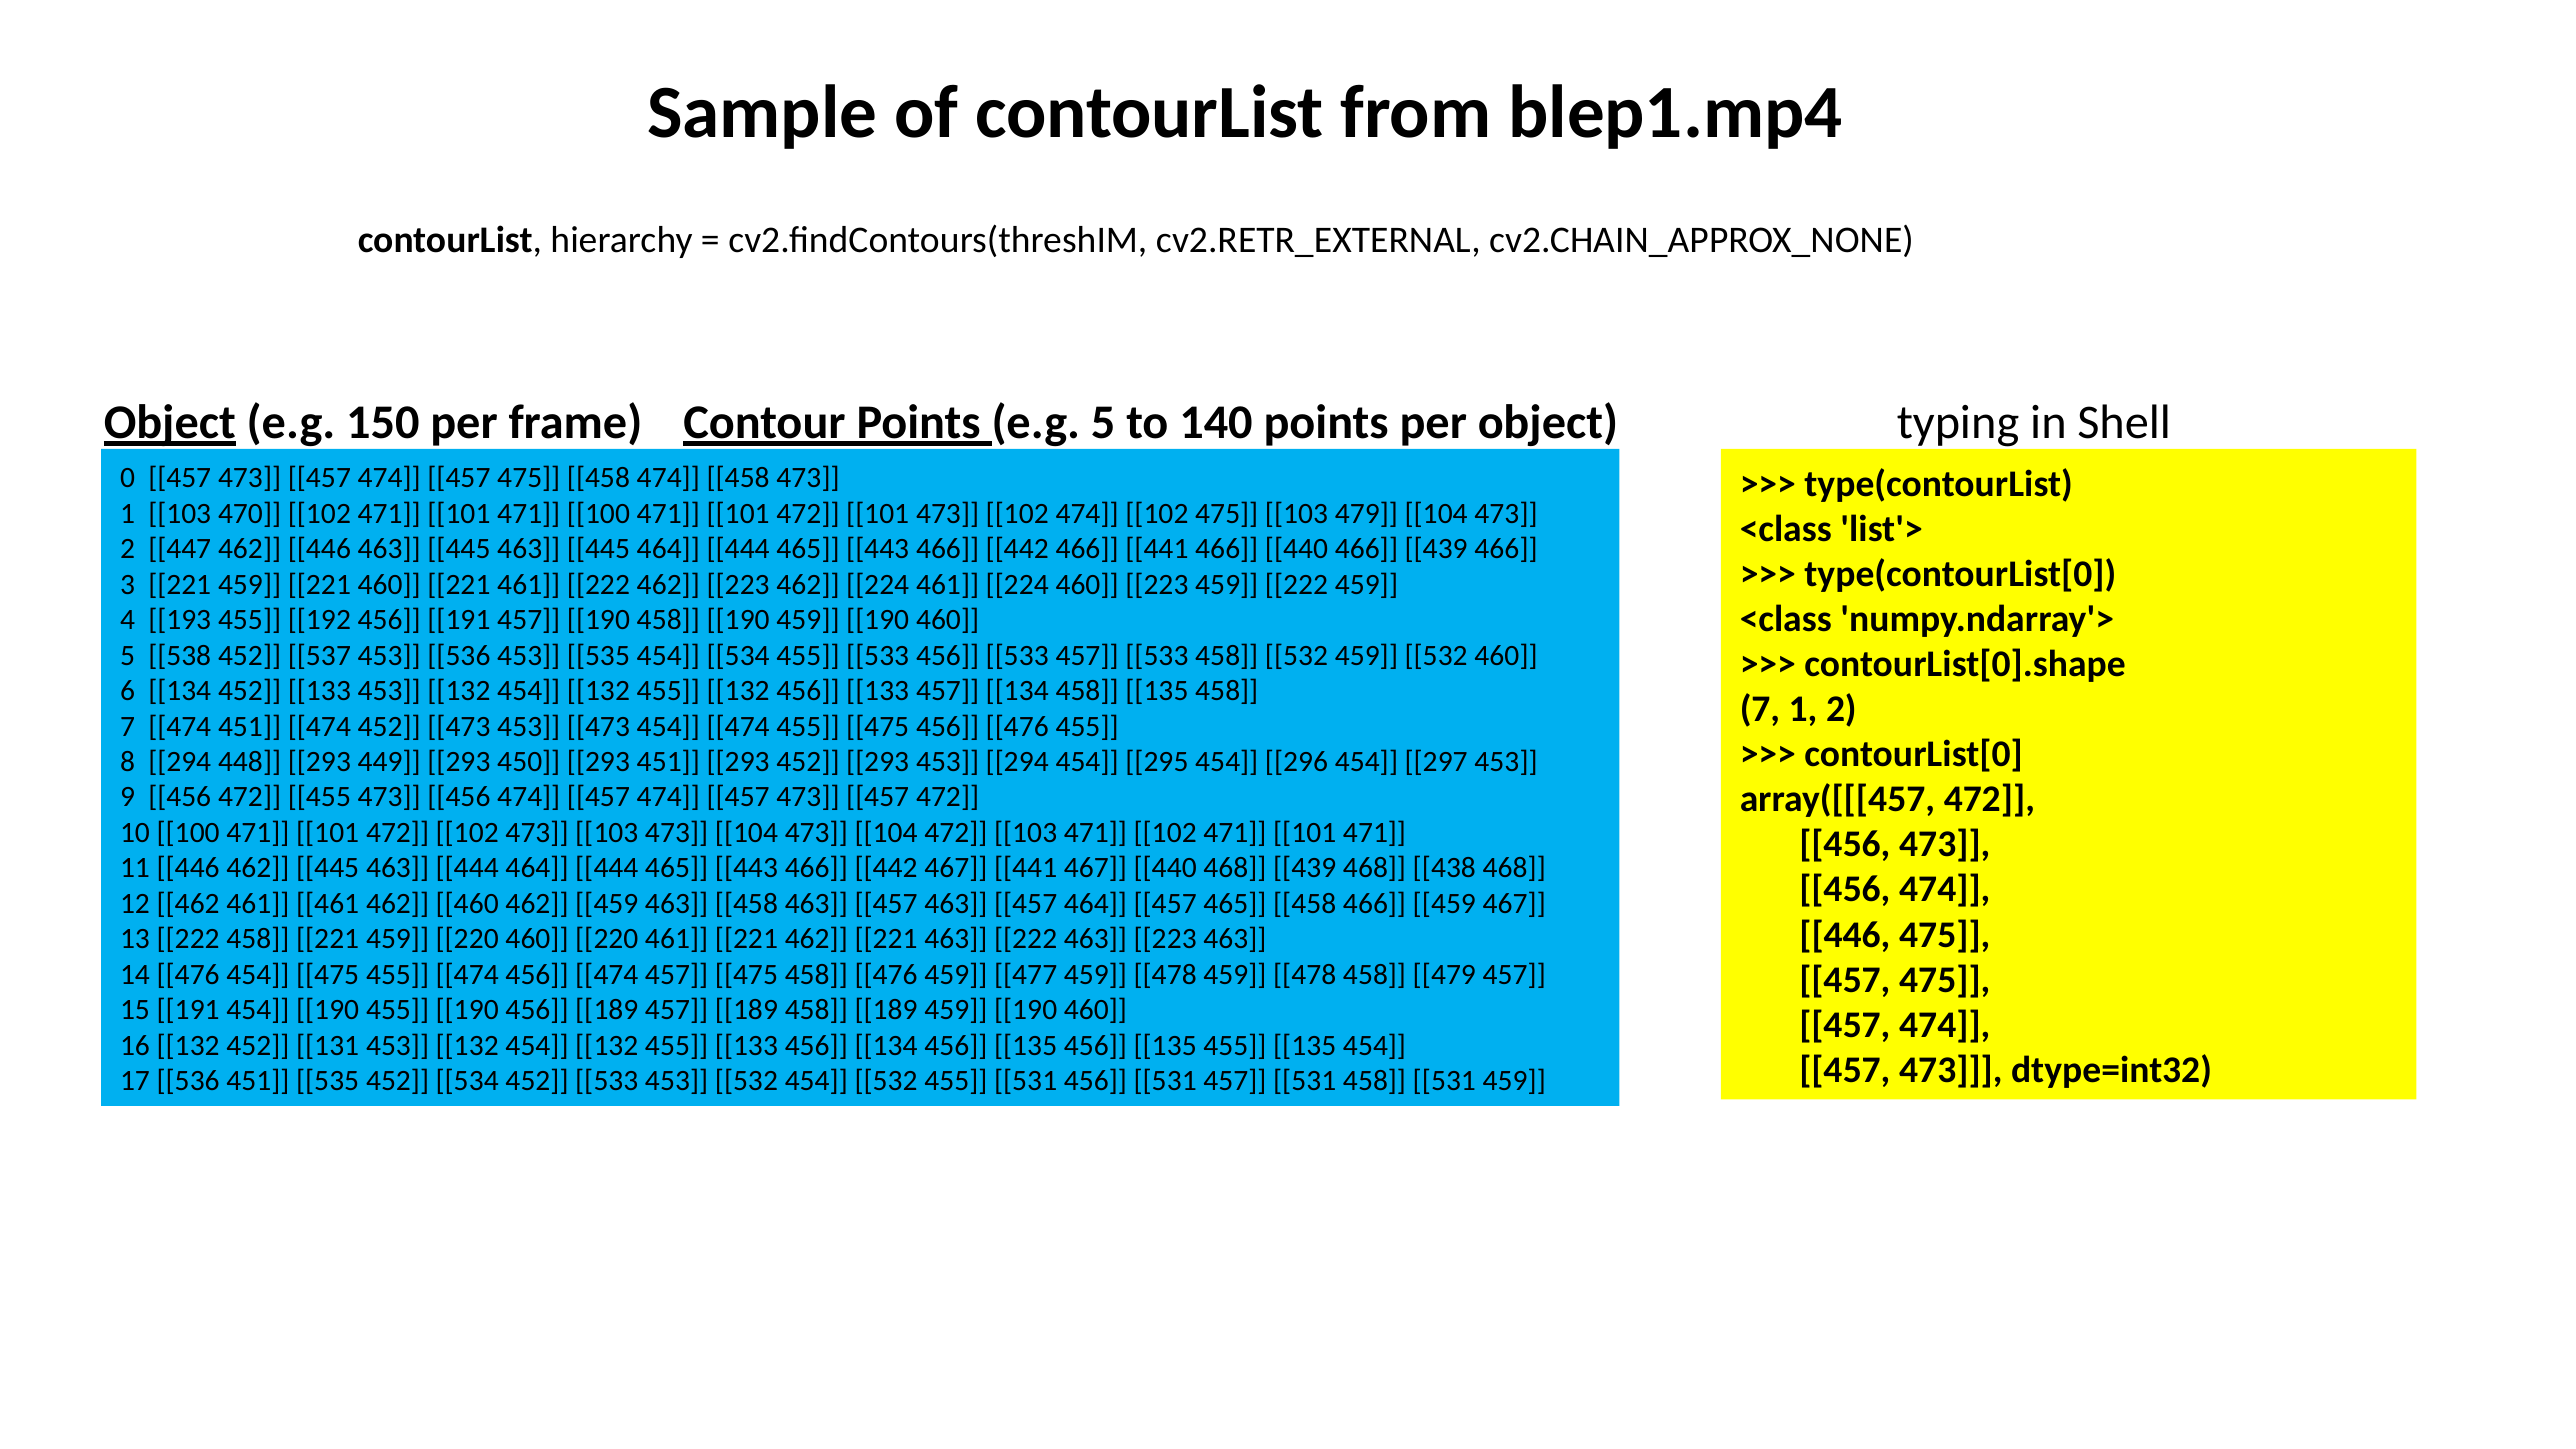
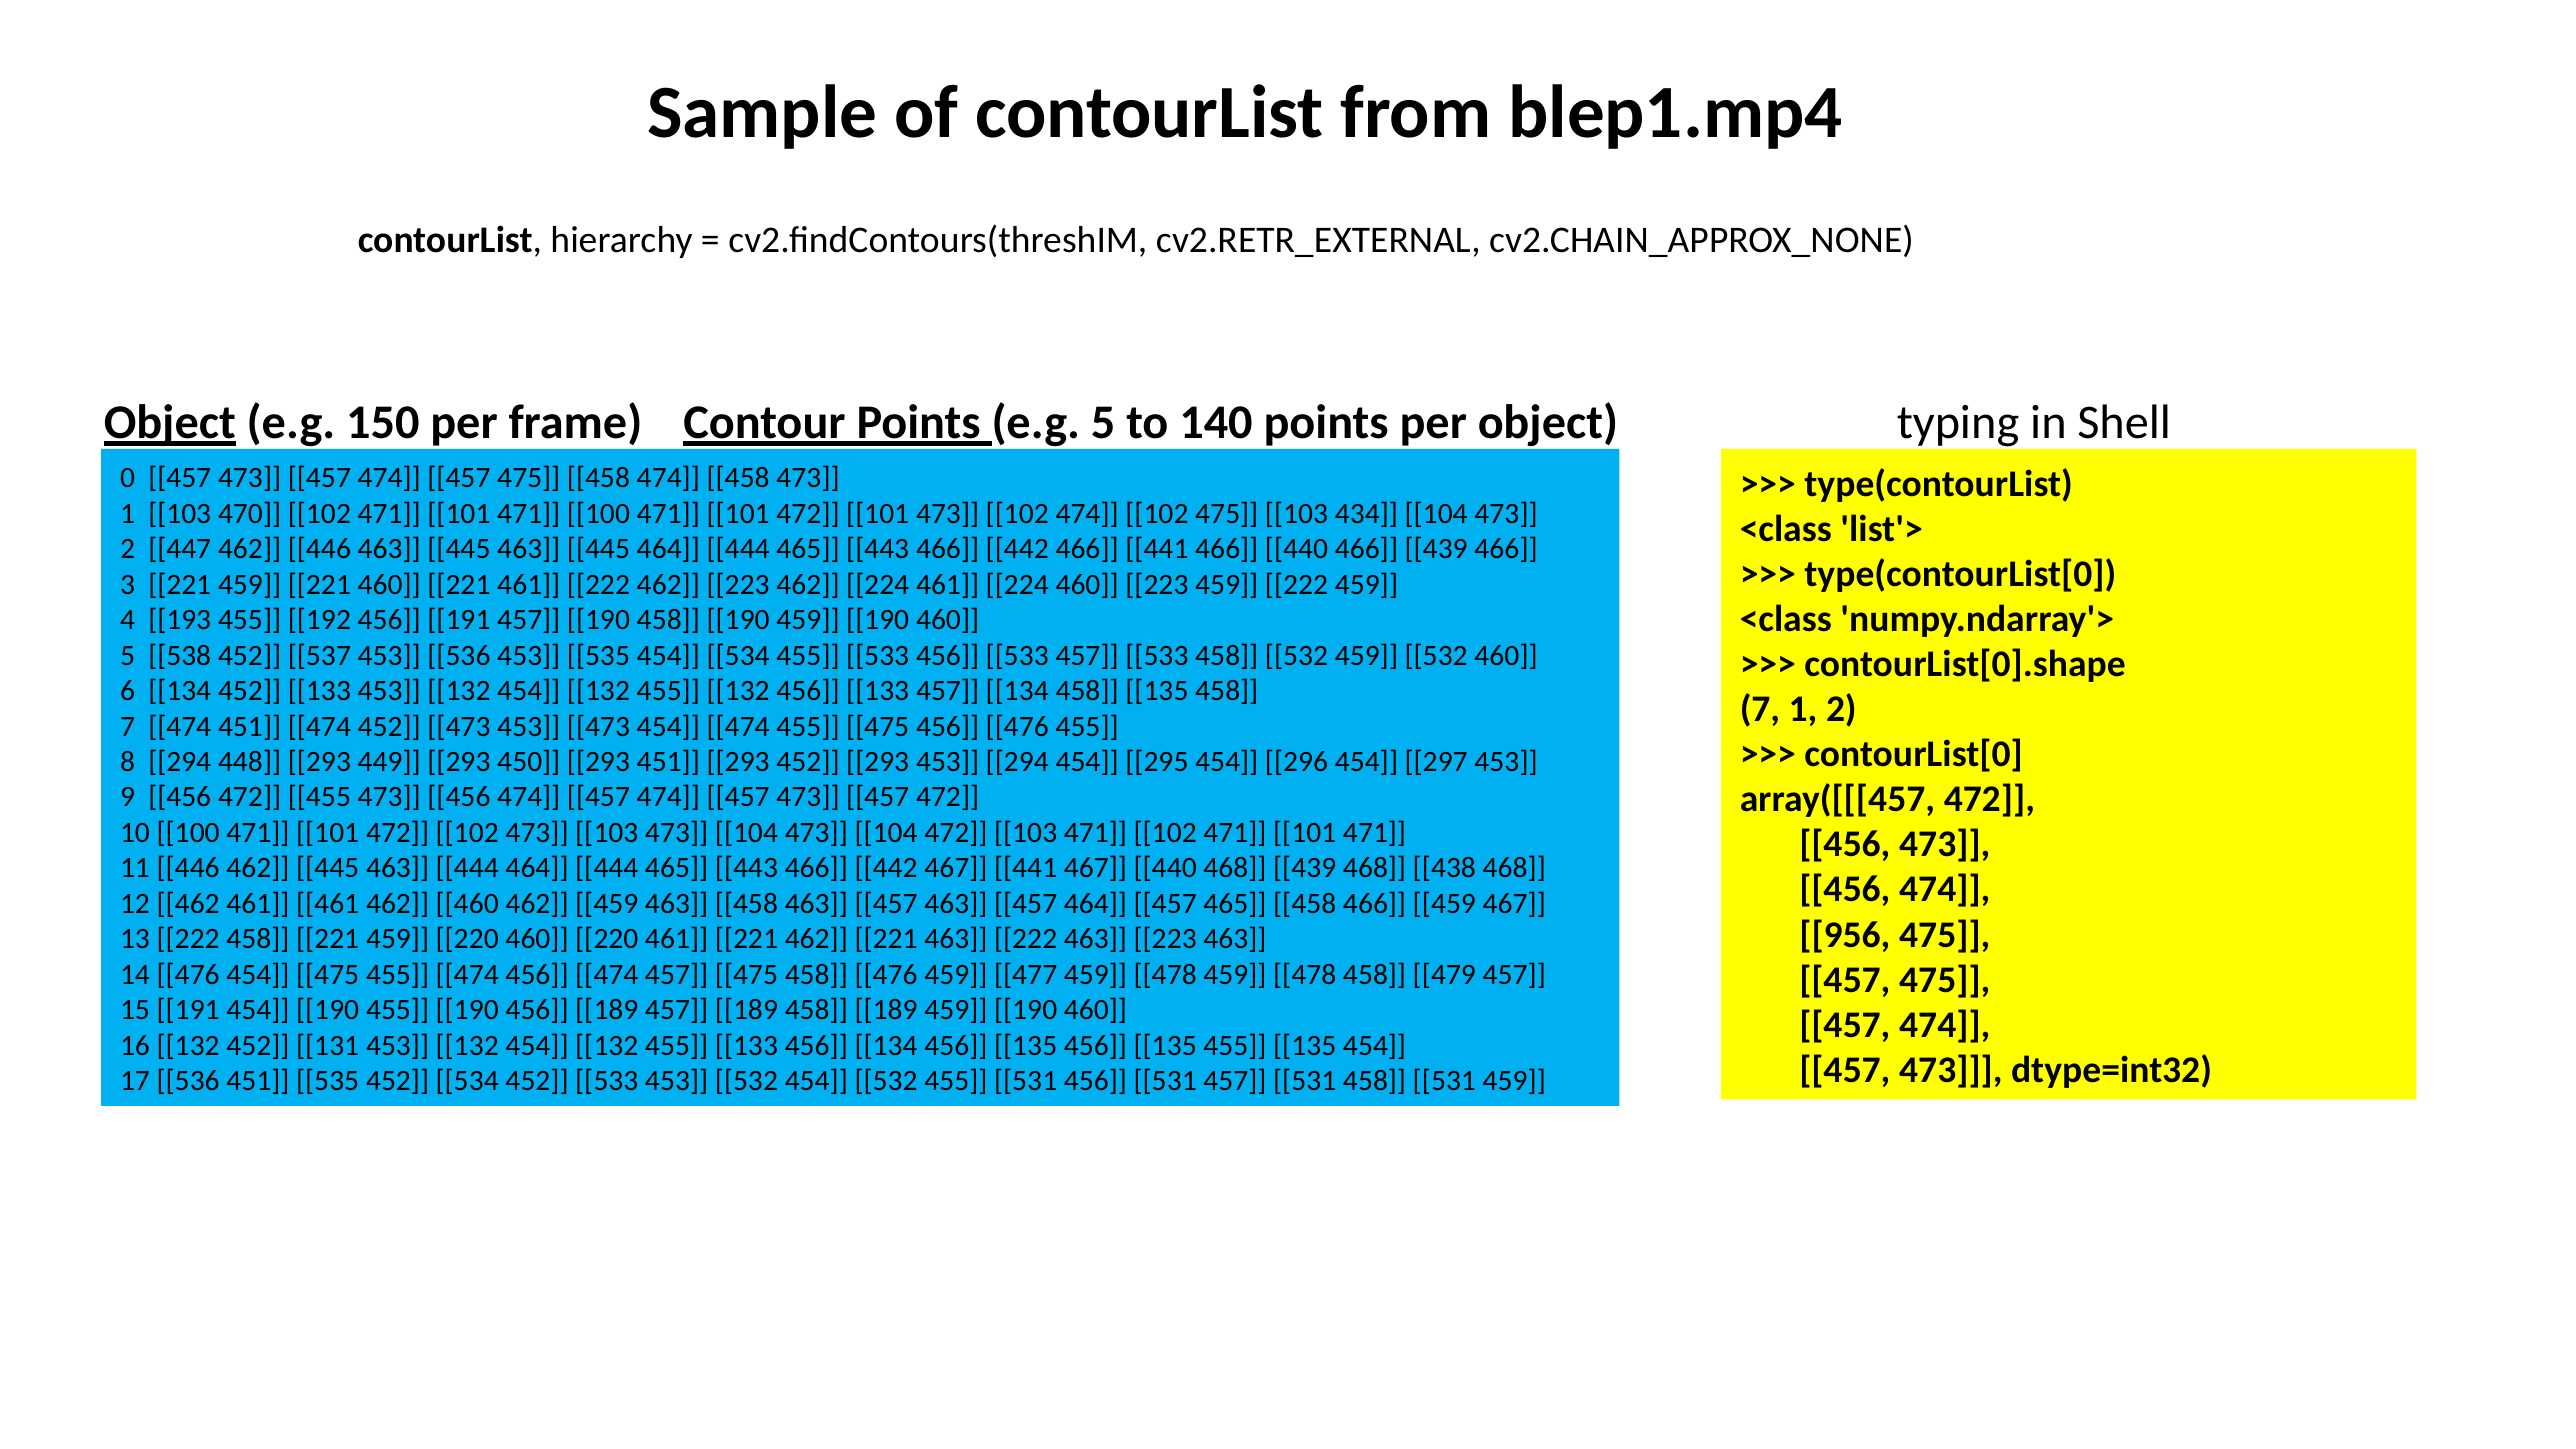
103 479: 479 -> 434
446 at (1845, 935): 446 -> 956
